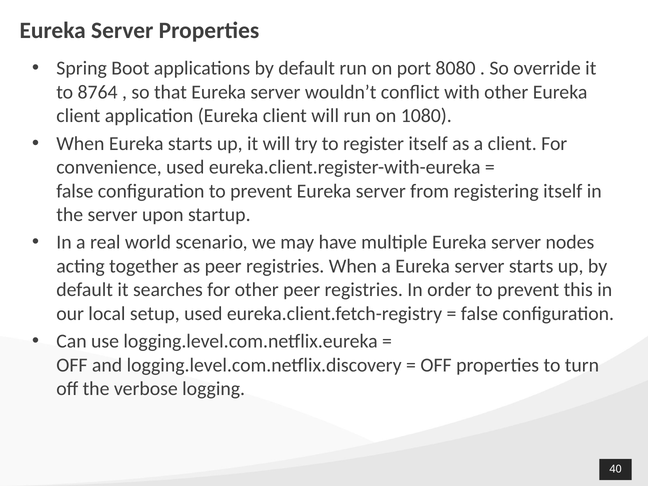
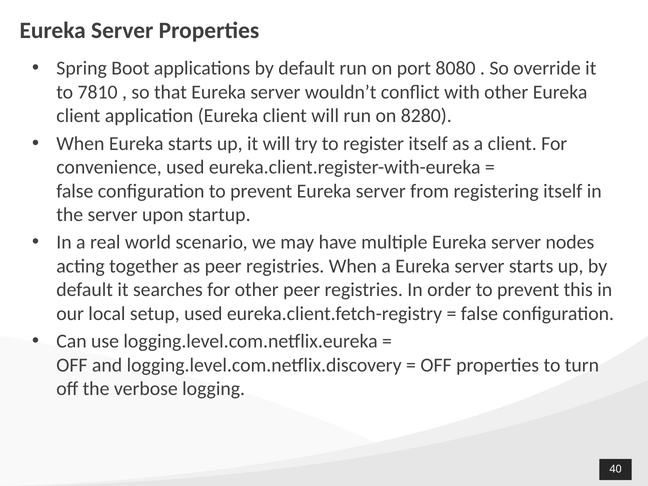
8764: 8764 -> 7810
1080: 1080 -> 8280
